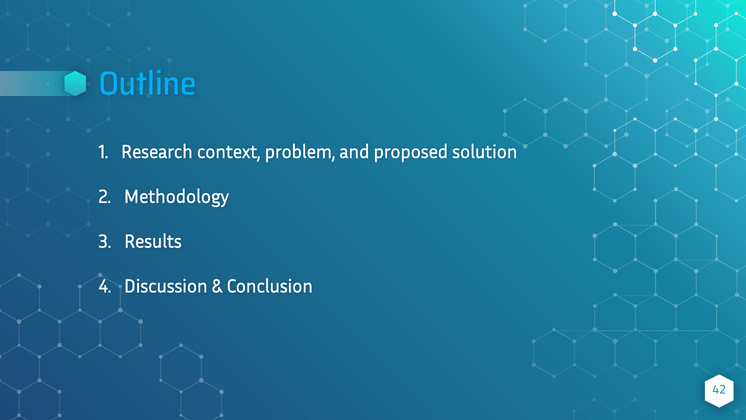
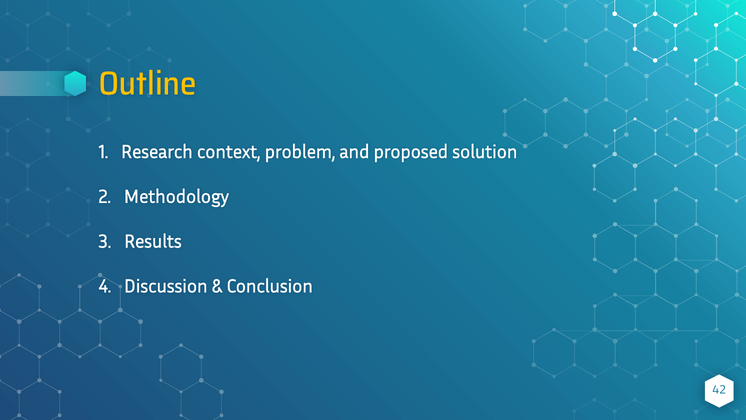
Outline colour: light blue -> yellow
